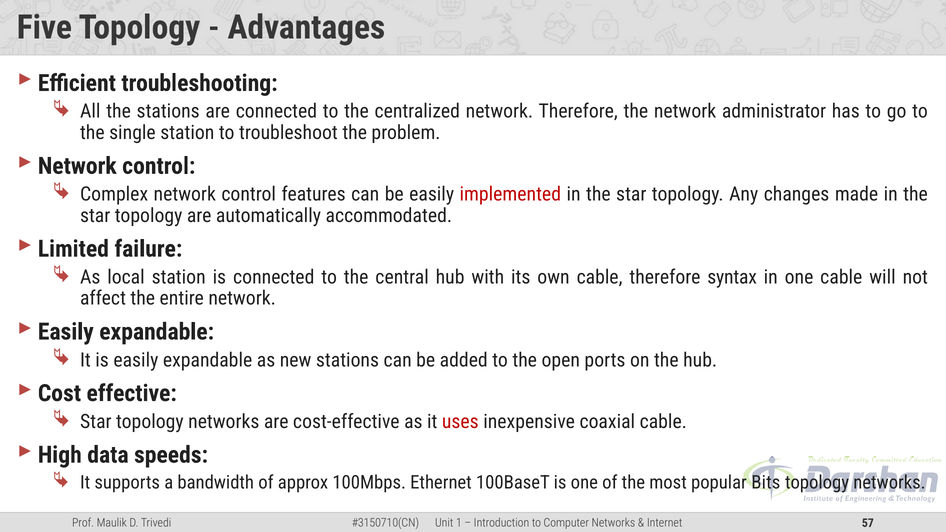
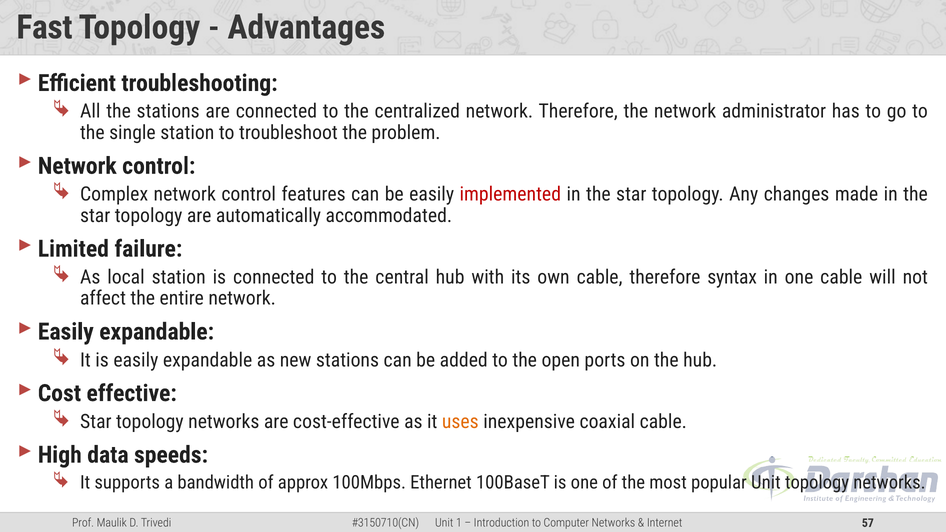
Five: Five -> Fast
uses colour: red -> orange
popular Bits: Bits -> Unit
